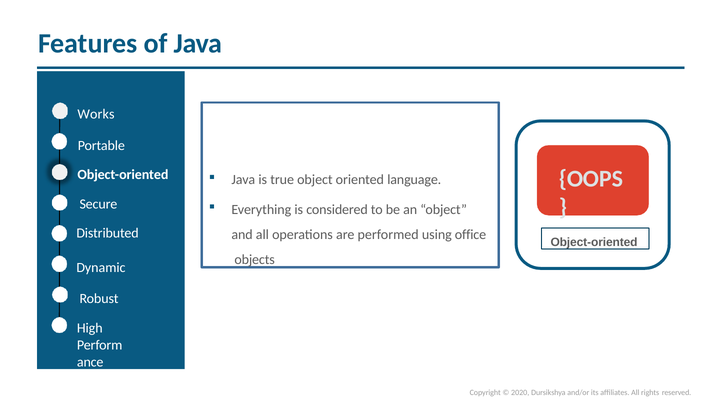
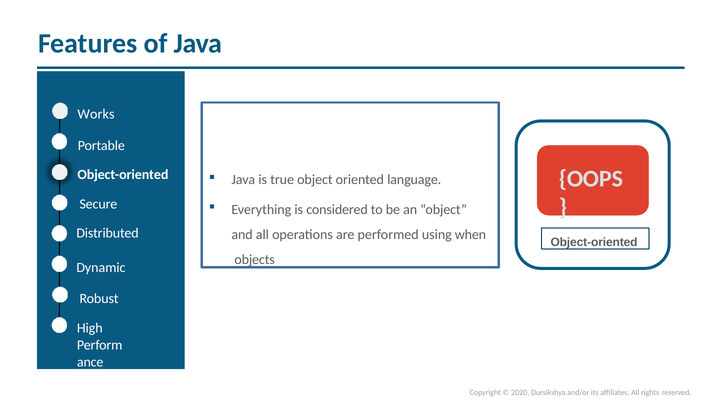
office: office -> when
